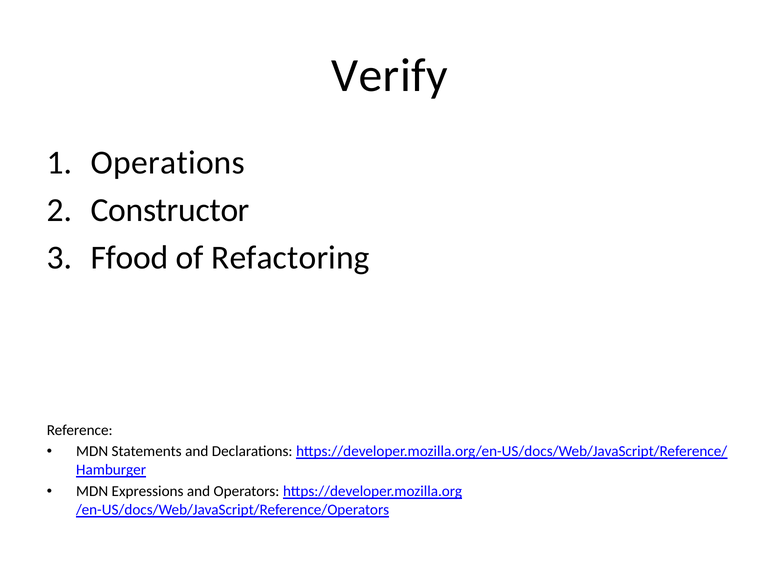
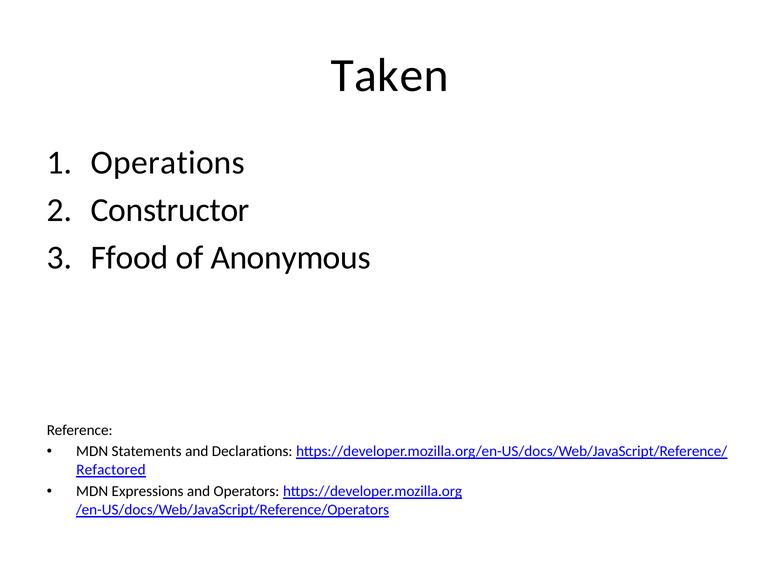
Verify: Verify -> Taken
Refactoring: Refactoring -> Anonymous
Hamburger: Hamburger -> Refactored
